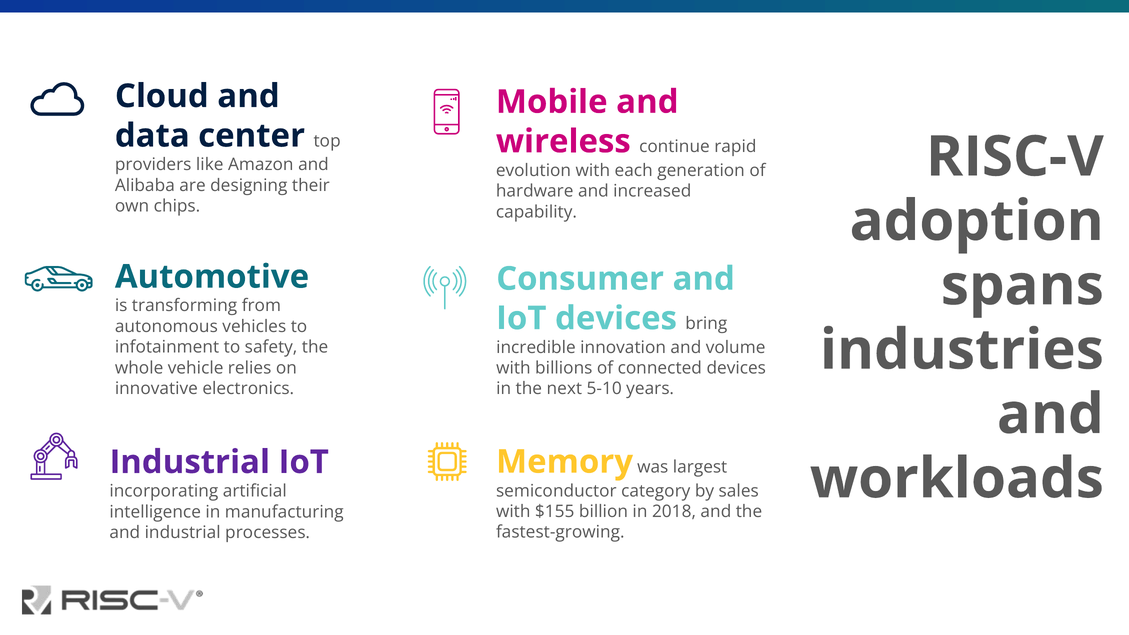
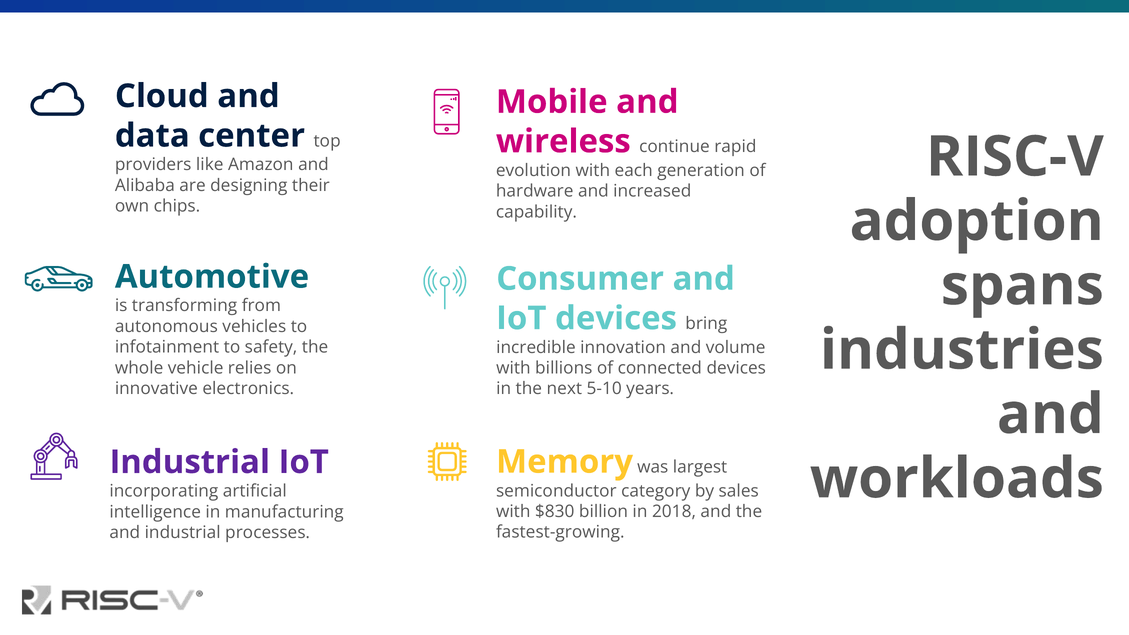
$155: $155 -> $830
